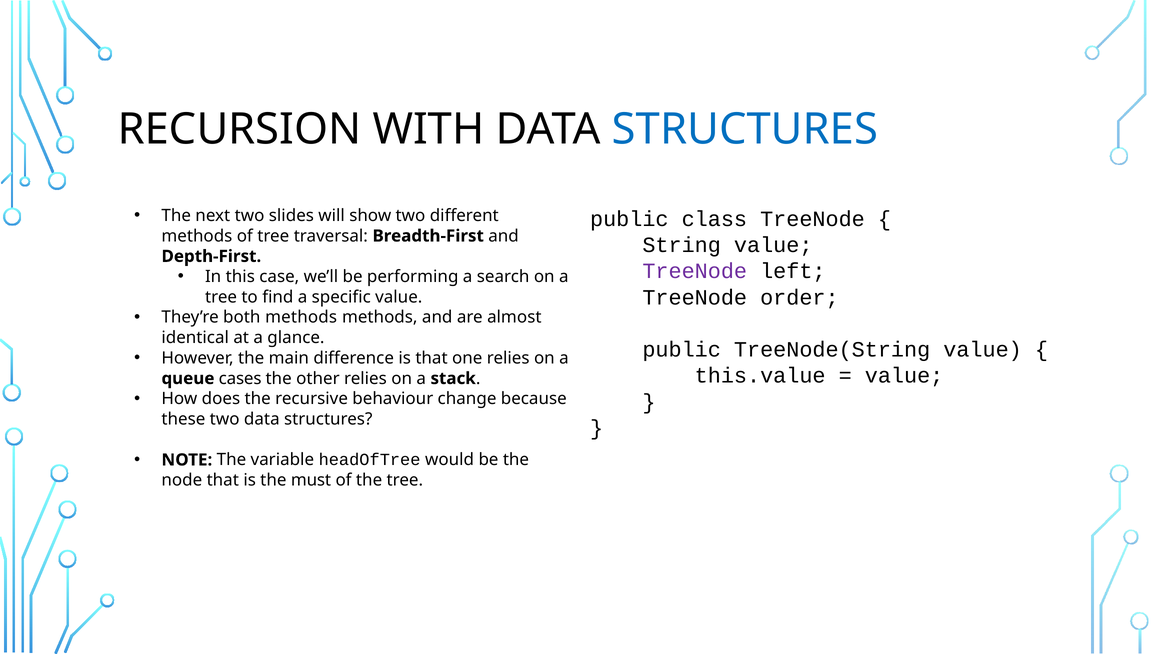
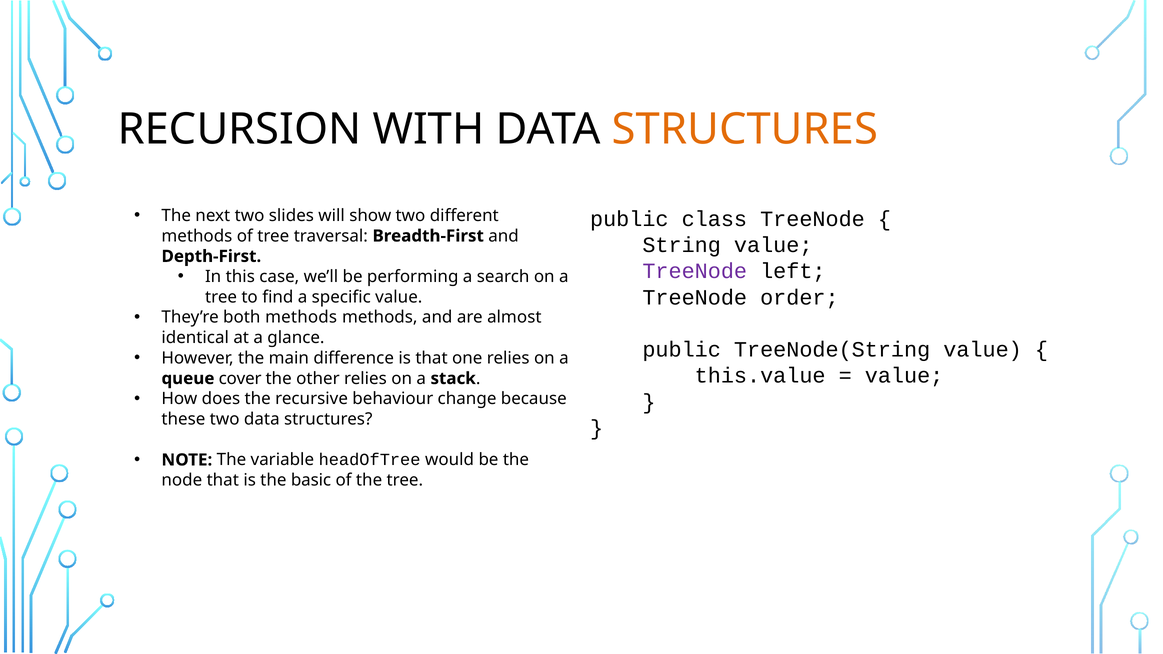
STRUCTURES at (745, 129) colour: blue -> orange
cases: cases -> cover
must: must -> basic
